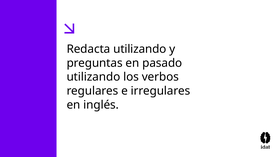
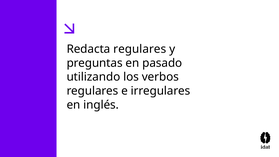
Redacta utilizando: utilizando -> regulares
